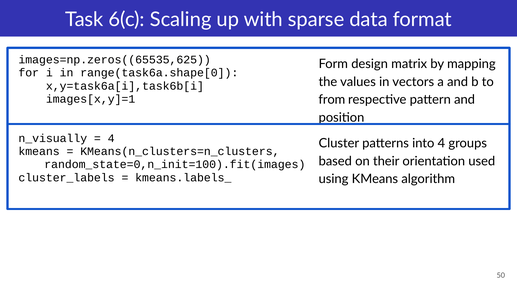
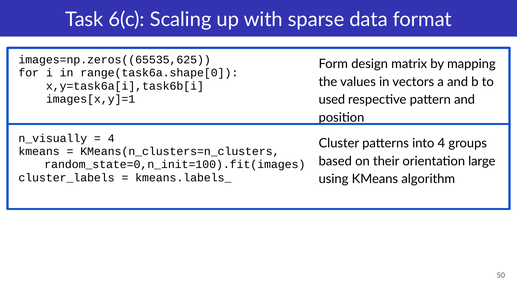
from: from -> used
used: used -> large
